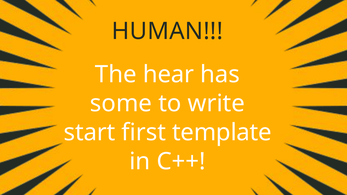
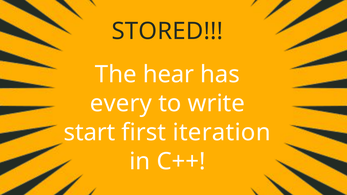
HUMAN: HUMAN -> STORED
some: some -> every
template: template -> iteration
